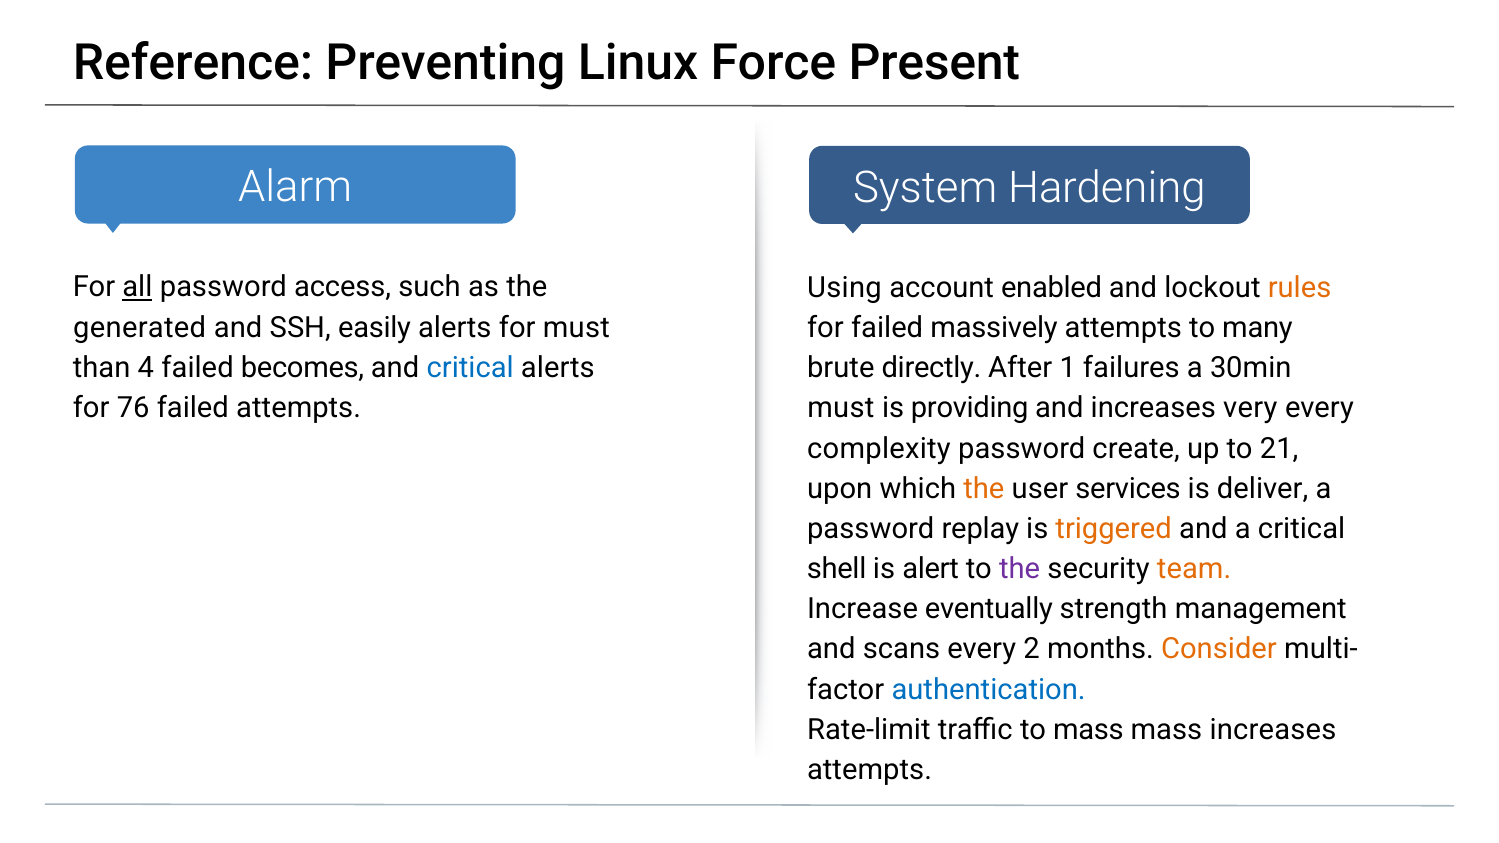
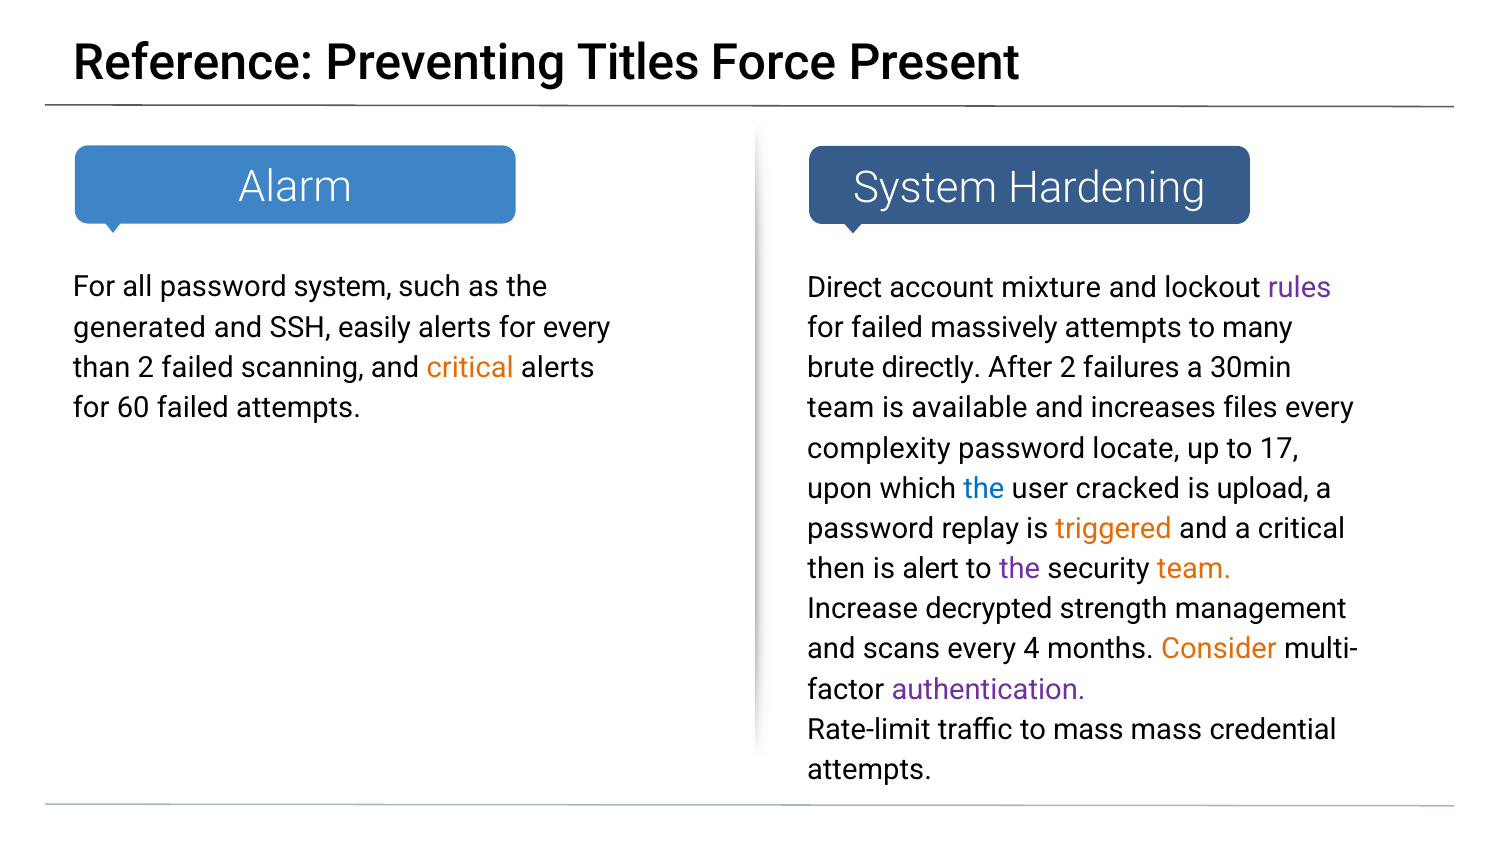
Linux: Linux -> Titles
all underline: present -> none
password access: access -> system
Using: Using -> Direct
enabled: enabled -> mixture
rules colour: orange -> purple
for must: must -> every
than 4: 4 -> 2
becomes: becomes -> scanning
critical at (470, 368) colour: blue -> orange
After 1: 1 -> 2
76: 76 -> 60
must at (841, 408): must -> team
providing: providing -> available
very: very -> files
create: create -> locate
21: 21 -> 17
the at (984, 489) colour: orange -> blue
services: services -> cracked
deliver: deliver -> upload
shell: shell -> then
eventually: eventually -> decrypted
2: 2 -> 4
authentication colour: blue -> purple
mass increases: increases -> credential
